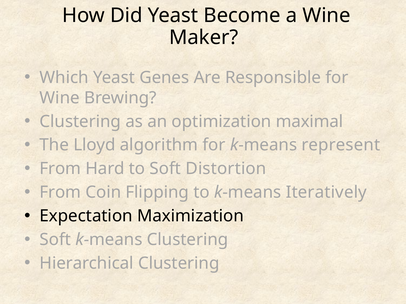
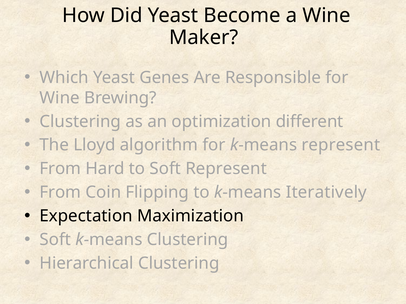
maximal: maximal -> different
Soft Distortion: Distortion -> Represent
